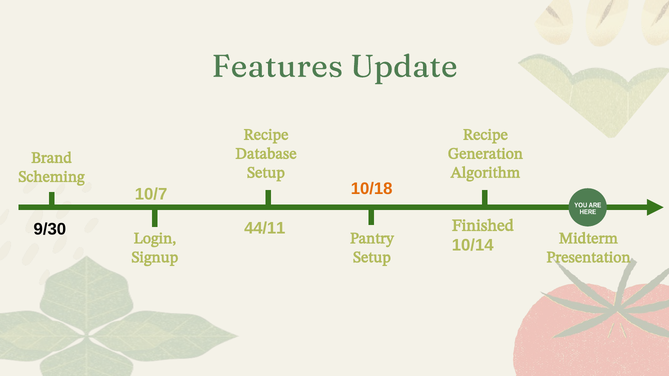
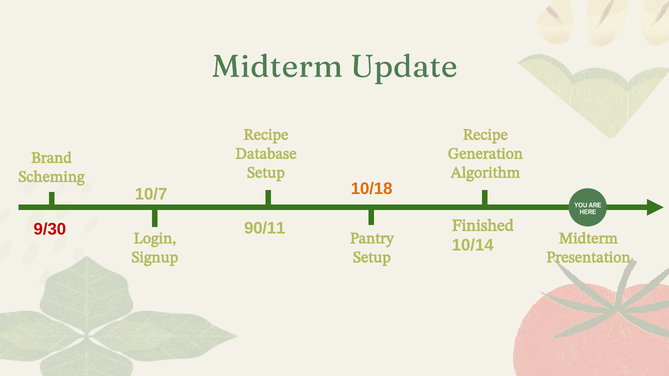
Features at (277, 67): Features -> Midterm
44/11: 44/11 -> 90/11
9/30 colour: black -> red
